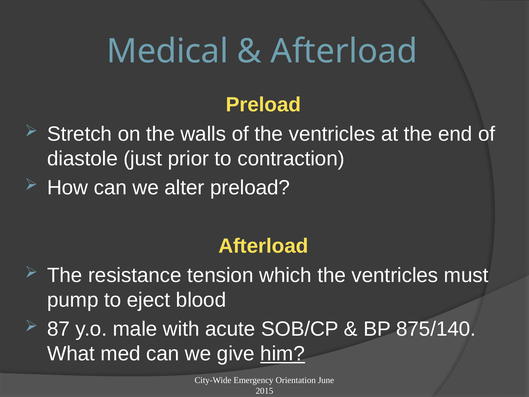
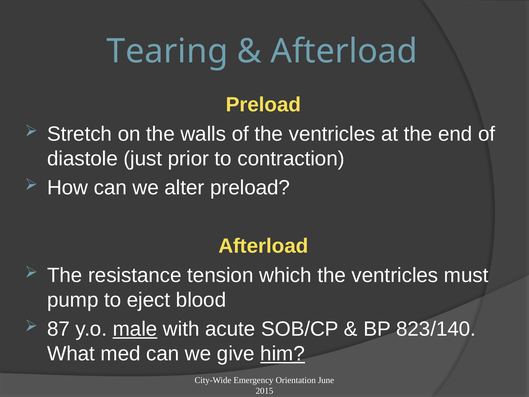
Medical: Medical -> Tearing
male underline: none -> present
875/140: 875/140 -> 823/140
